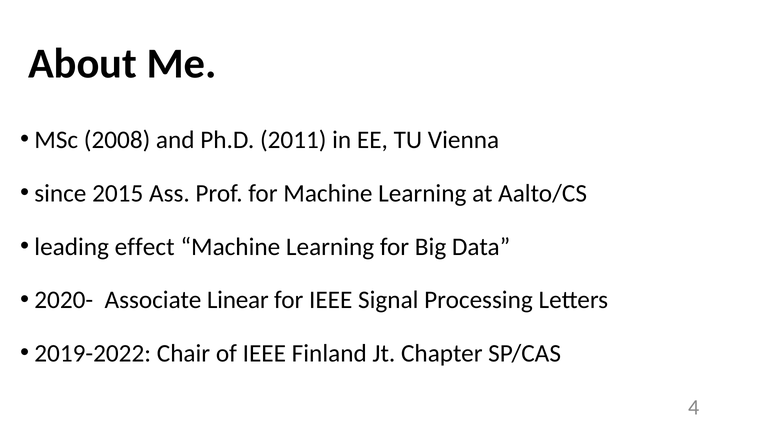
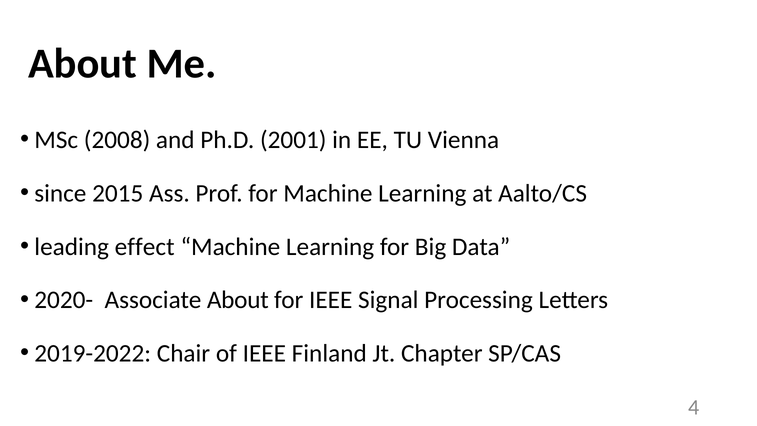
2011: 2011 -> 2001
Associate Linear: Linear -> About
